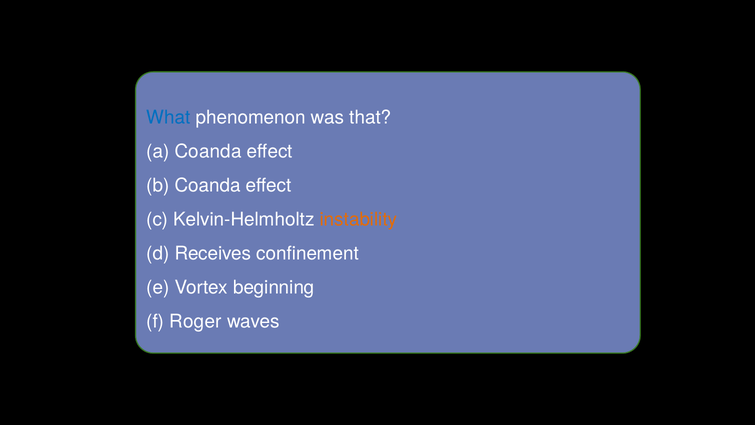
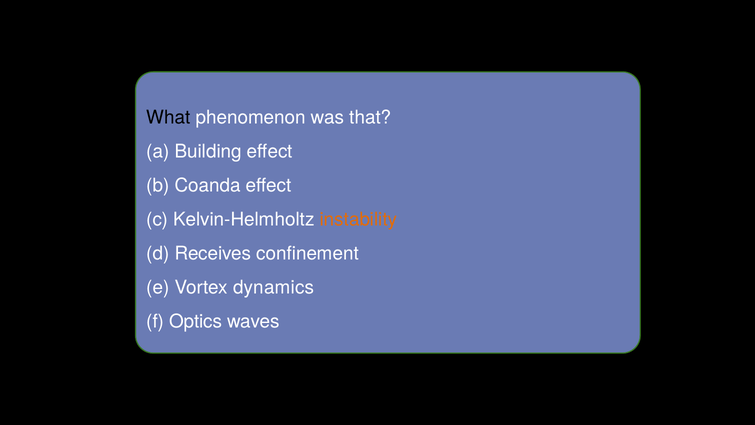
What colour: blue -> black
a Coanda: Coanda -> Building
beginning: beginning -> dynamics
Roger: Roger -> Optics
